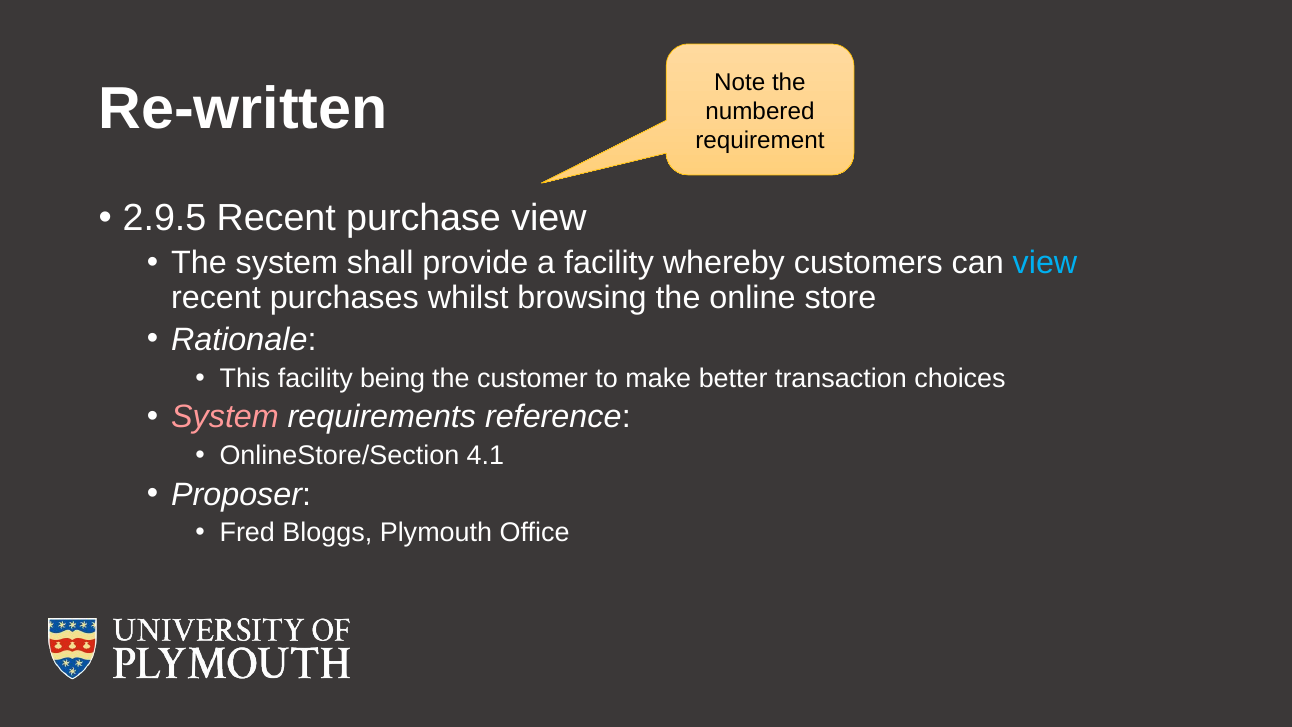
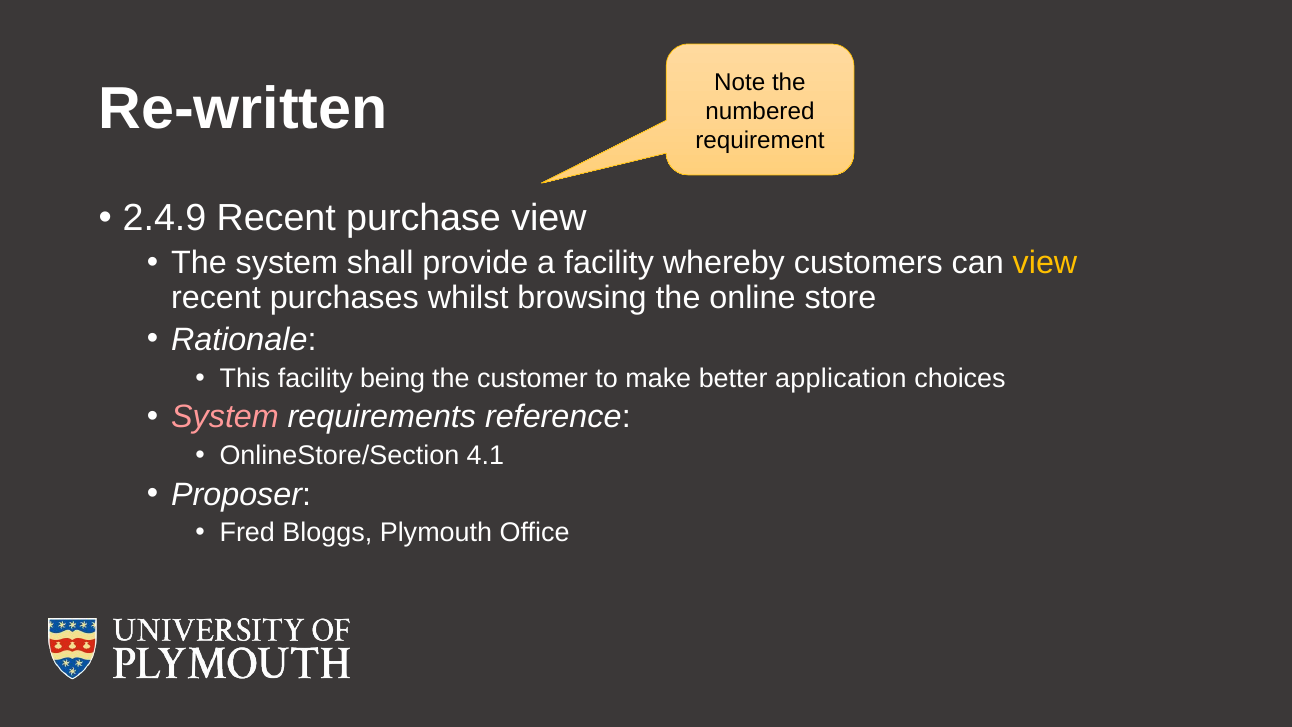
2.9.5: 2.9.5 -> 2.4.9
view at (1045, 263) colour: light blue -> yellow
transaction: transaction -> application
